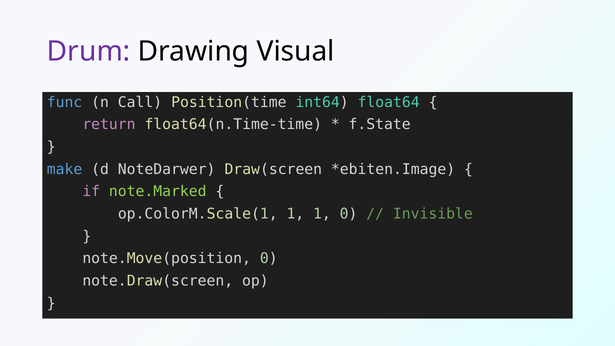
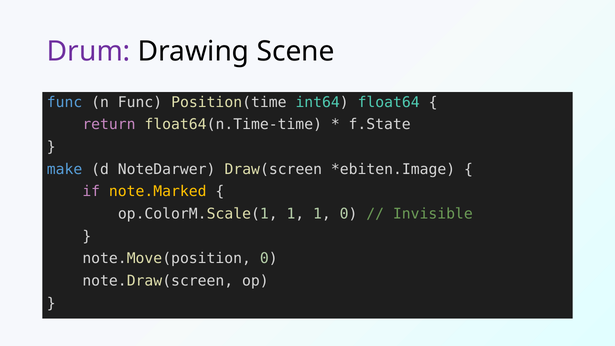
Visual: Visual -> Scene
n Call: Call -> Func
note.Marked colour: light green -> yellow
